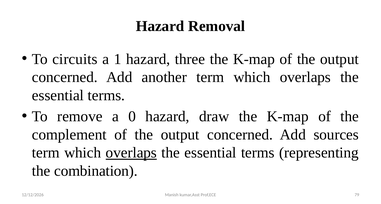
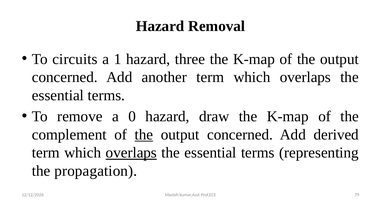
the at (144, 135) underline: none -> present
sources: sources -> derived
combination: combination -> propagation
